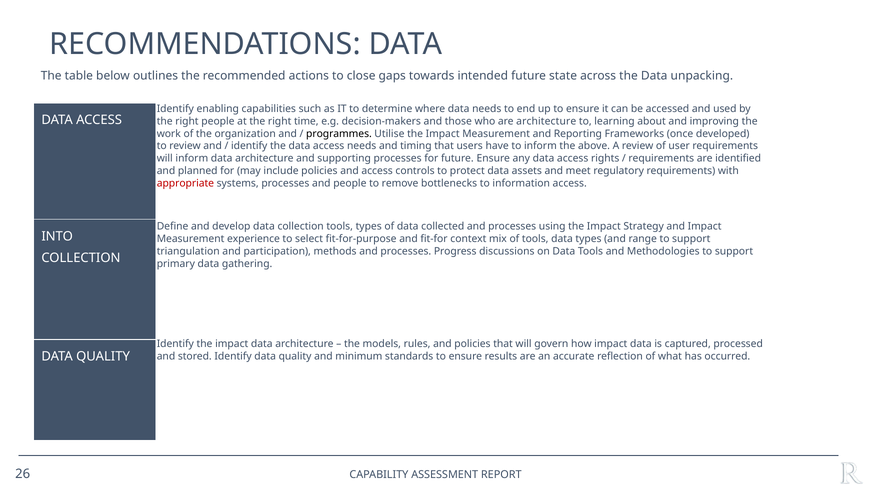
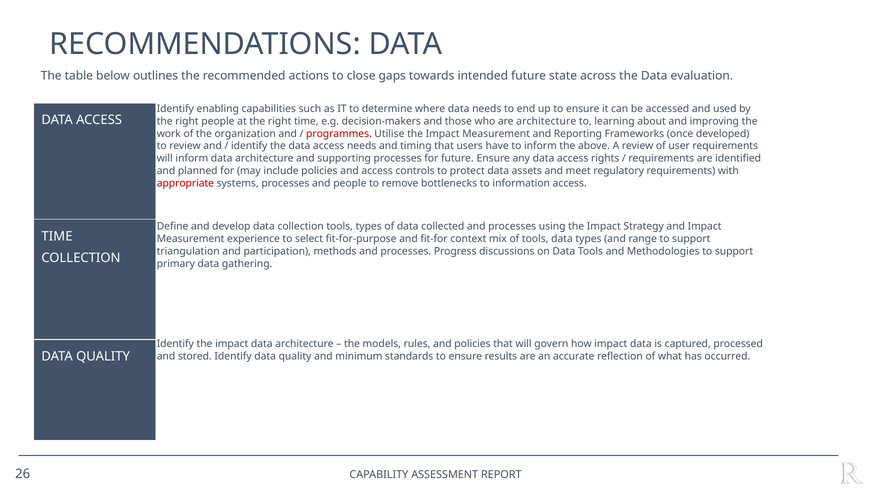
unpacking: unpacking -> evaluation
programmes colour: black -> red
INTO at (57, 236): INTO -> TIME
